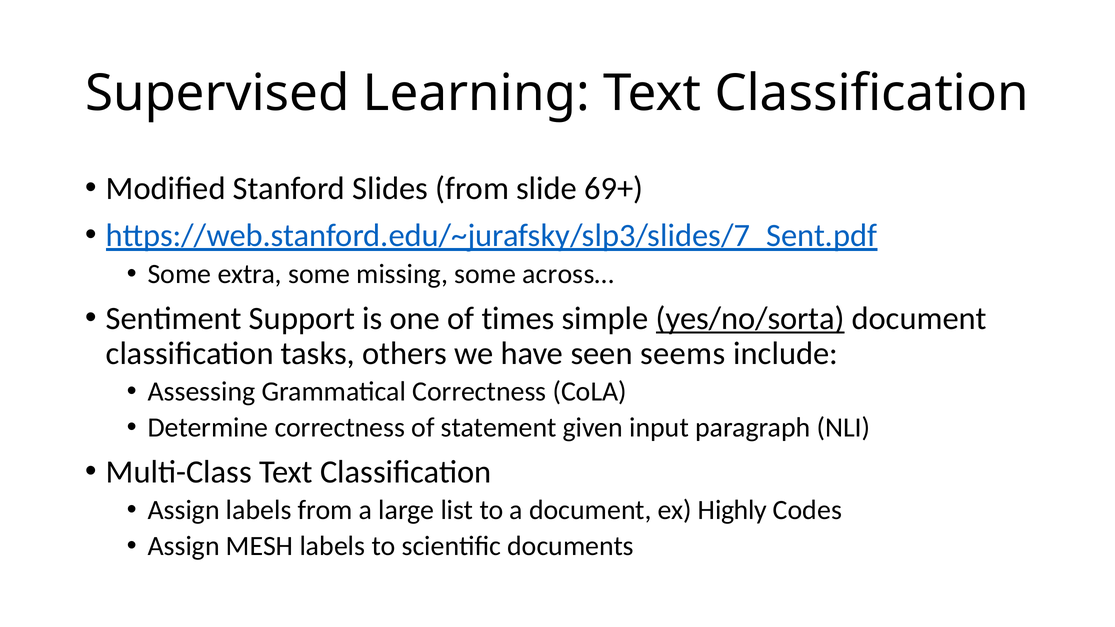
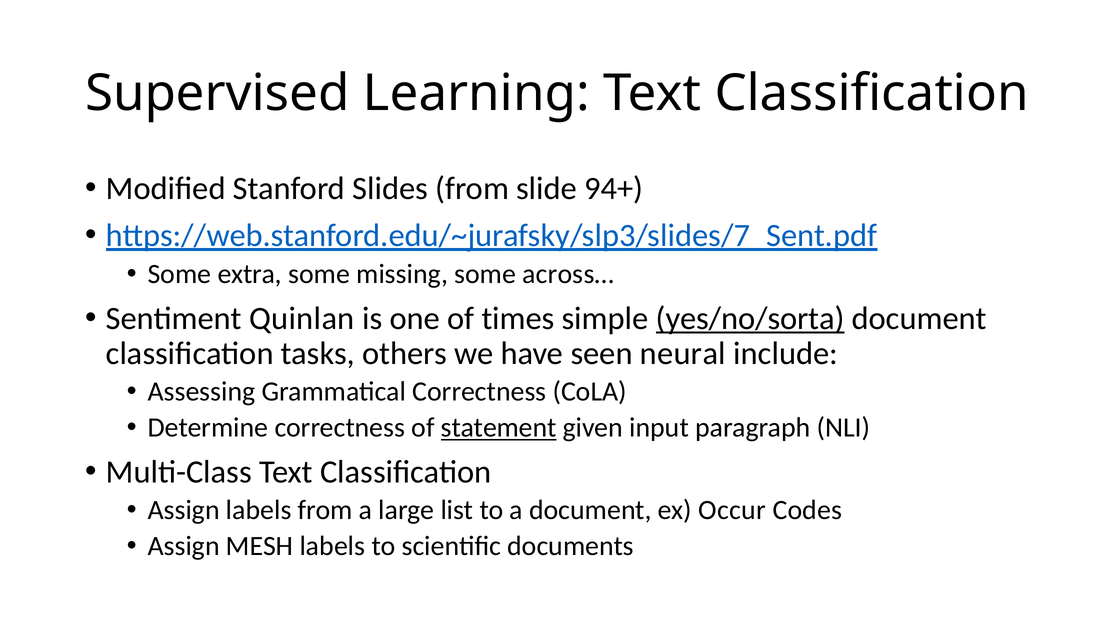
69+: 69+ -> 94+
Support: Support -> Quinlan
seems: seems -> neural
statement underline: none -> present
Highly: Highly -> Occur
